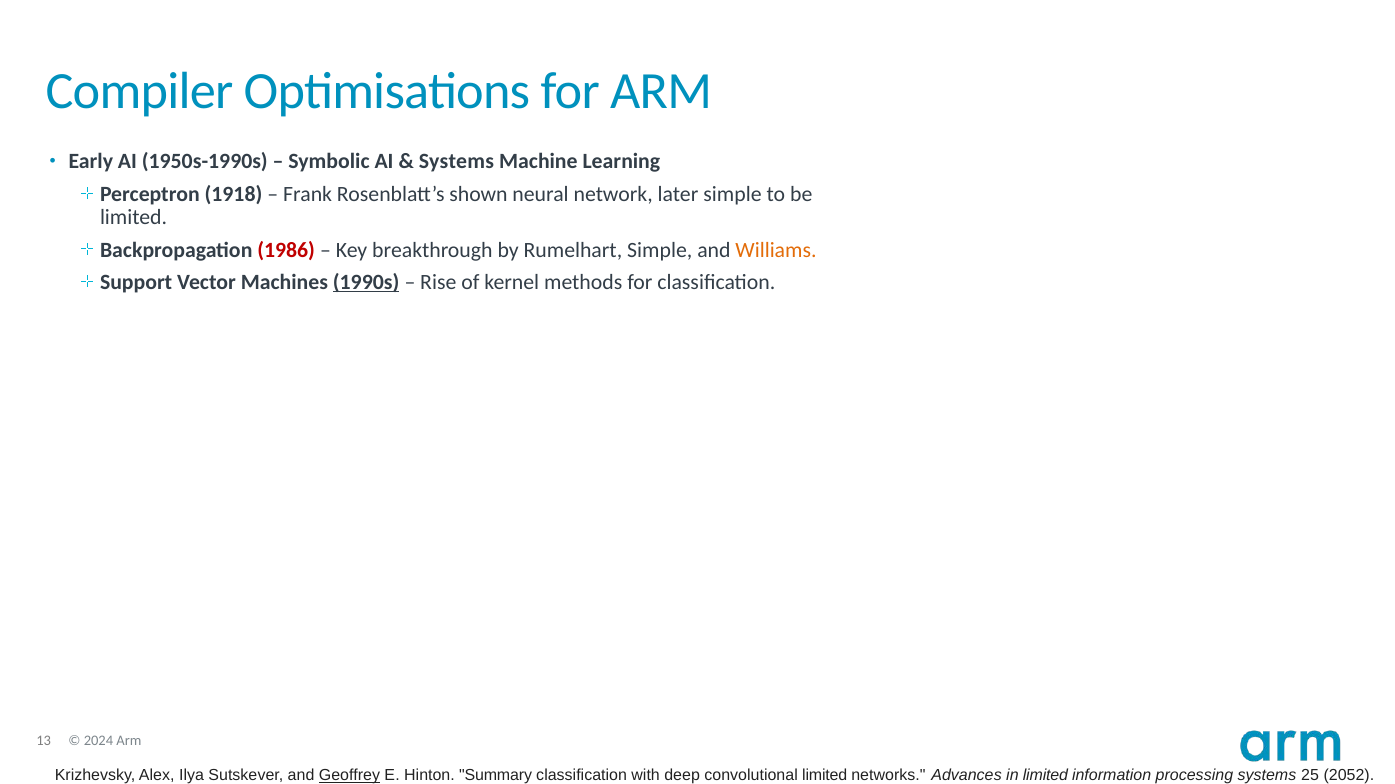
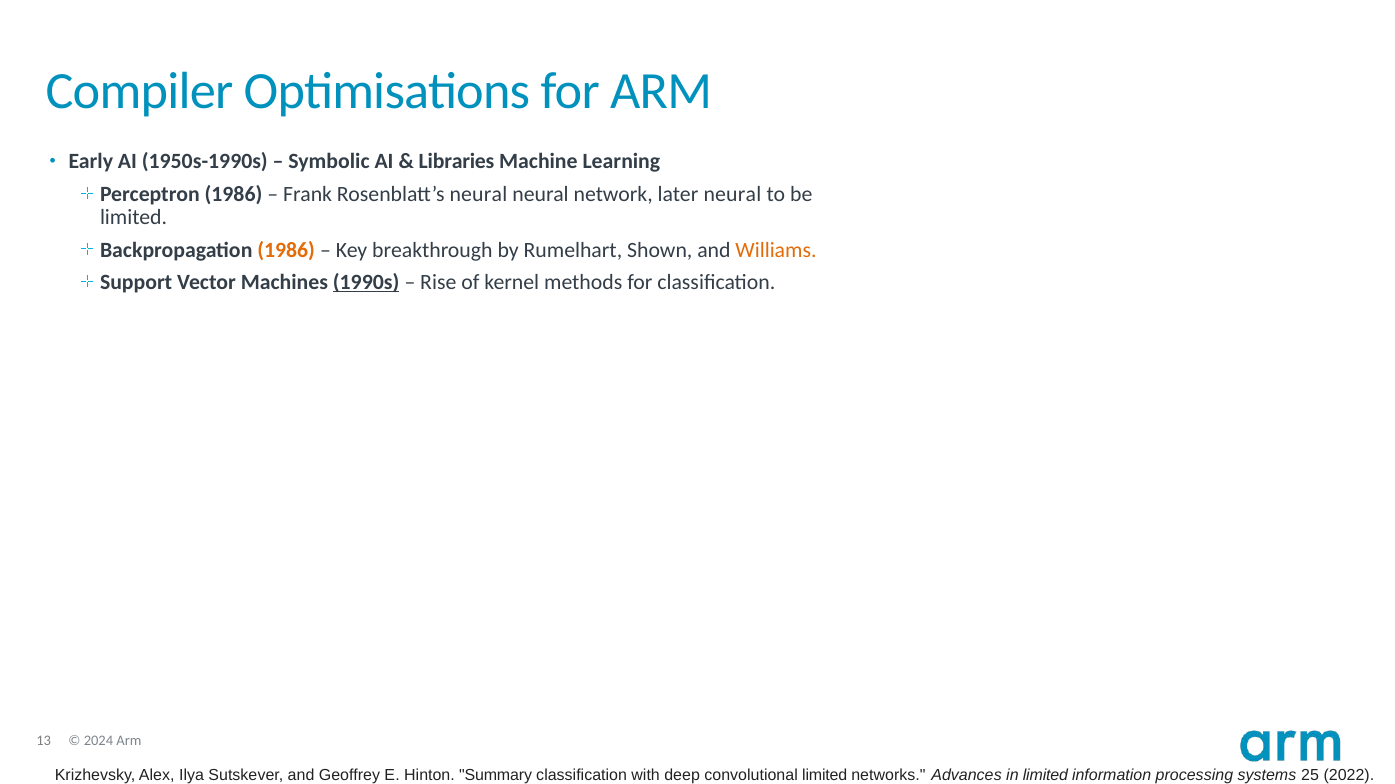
Systems at (456, 162): Systems -> Libraries
Perceptron 1918: 1918 -> 1986
Rosenblatt’s shown: shown -> neural
later simple: simple -> neural
1986 at (286, 250) colour: red -> orange
Rumelhart Simple: Simple -> Shown
Geoffrey underline: present -> none
2052: 2052 -> 2022
